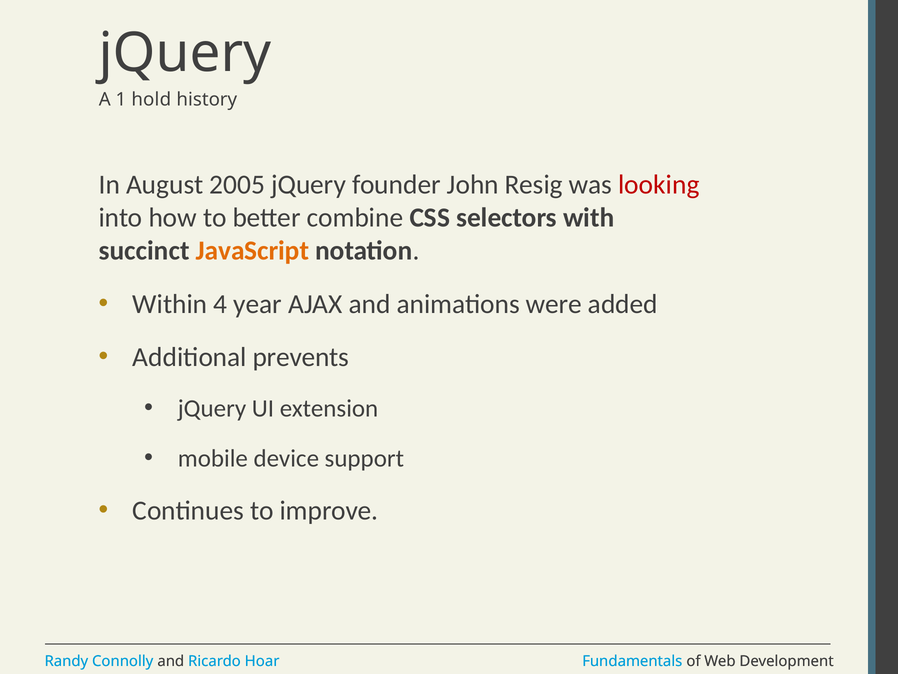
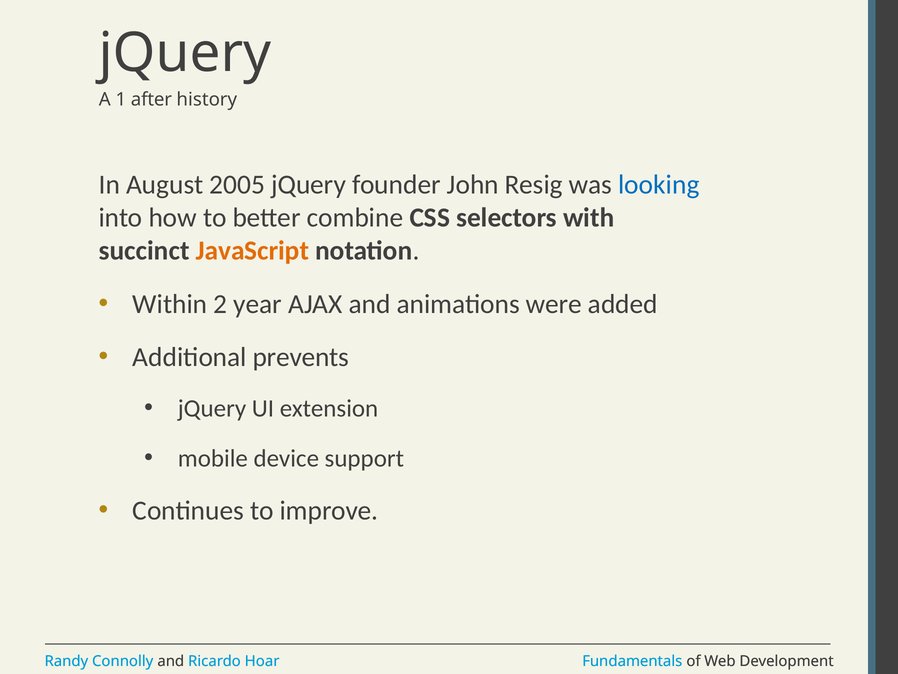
hold: hold -> after
looking colour: red -> blue
4: 4 -> 2
